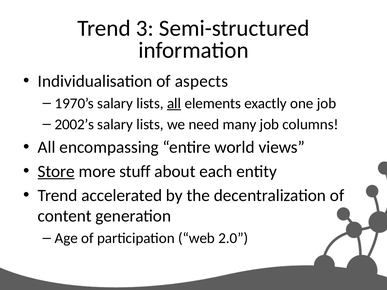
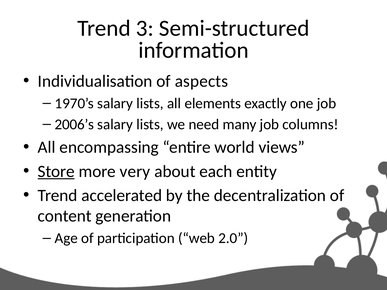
all at (174, 103) underline: present -> none
2002’s: 2002’s -> 2006’s
stuff: stuff -> very
